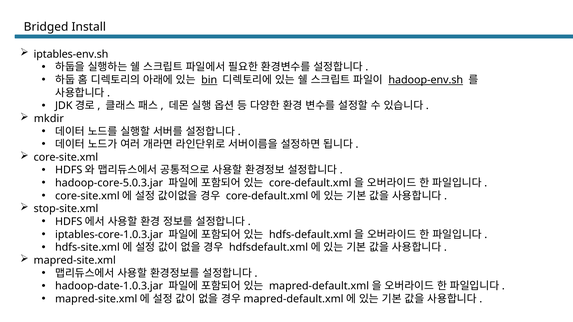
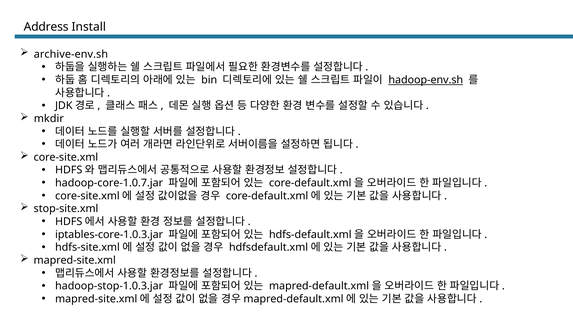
Bridged: Bridged -> Address
iptables-env.sh: iptables-env.sh -> archive-env.sh
bin underline: present -> none
hadoop-core-5.0.3.jar: hadoop-core-5.0.3.jar -> hadoop-core-1.0.7.jar
hadoop-date-1.0.3.jar: hadoop-date-1.0.3.jar -> hadoop-stop-1.0.3.jar
